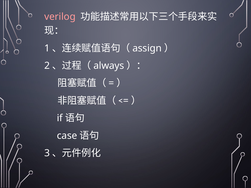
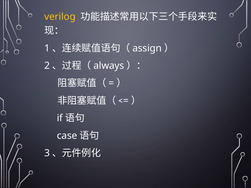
verilog colour: pink -> yellow
